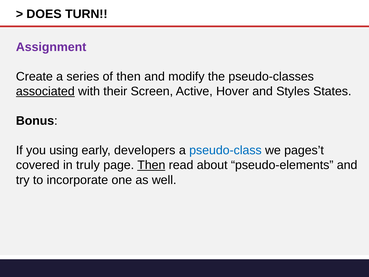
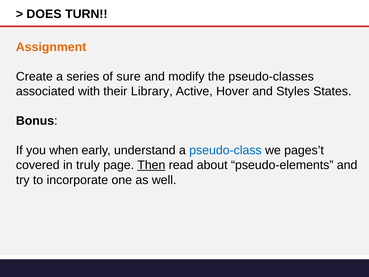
Assignment colour: purple -> orange
of then: then -> sure
associated underline: present -> none
Screen: Screen -> Library
using: using -> when
developers: developers -> understand
